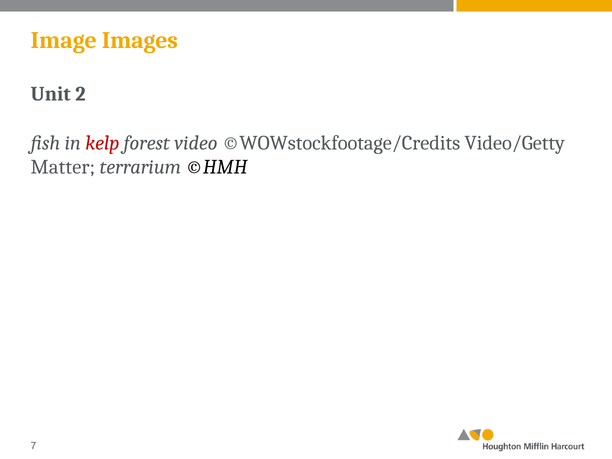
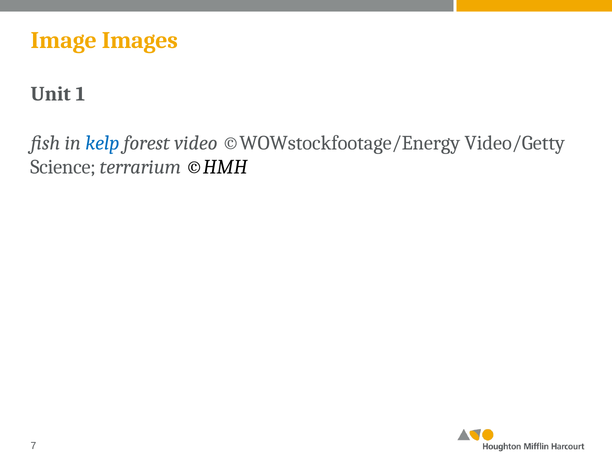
2: 2 -> 1
kelp colour: red -> blue
©WOWstockfootage/Credits: ©WOWstockfootage/Credits -> ©WOWstockfootage/Energy
Matter: Matter -> Science
